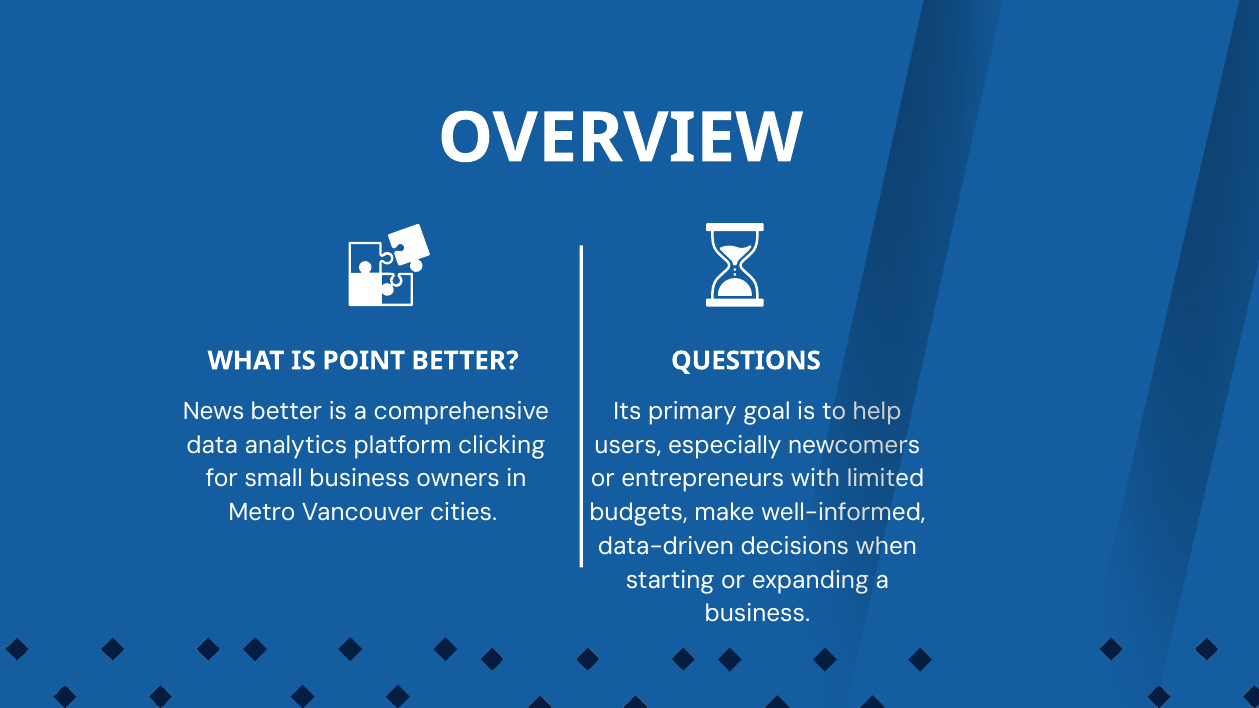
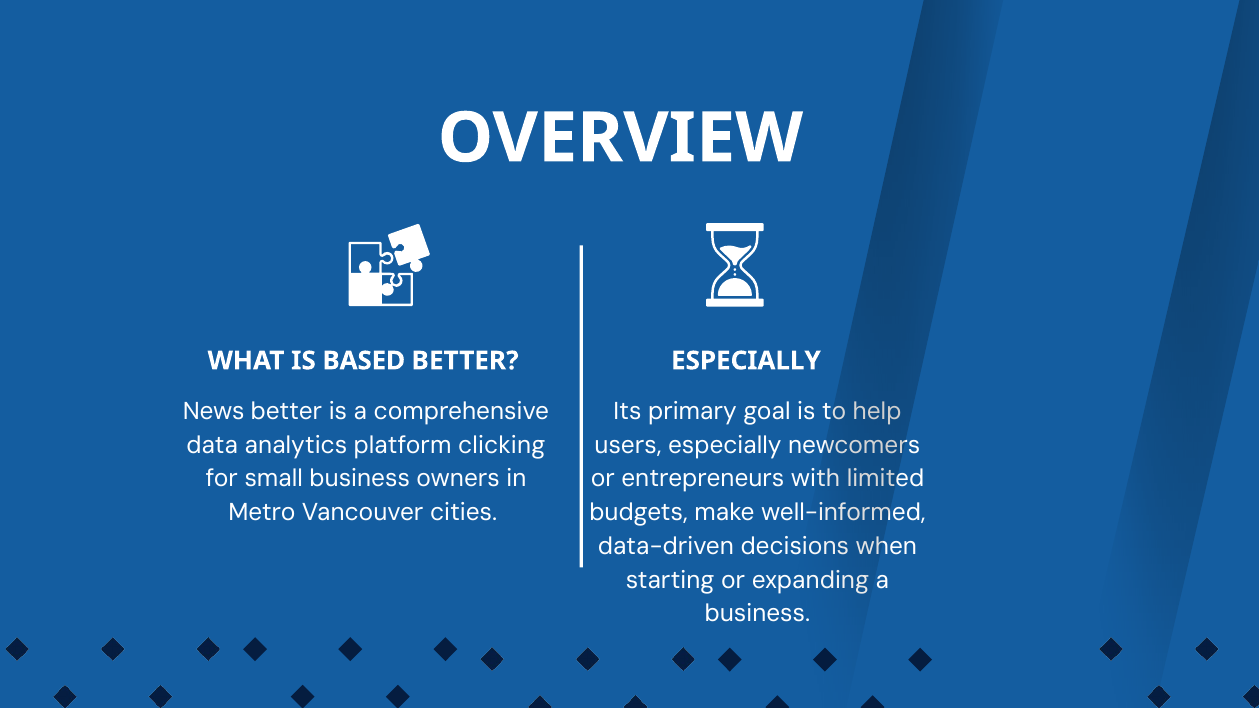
POINT: POINT -> BASED
BETTER QUESTIONS: QUESTIONS -> ESPECIALLY
